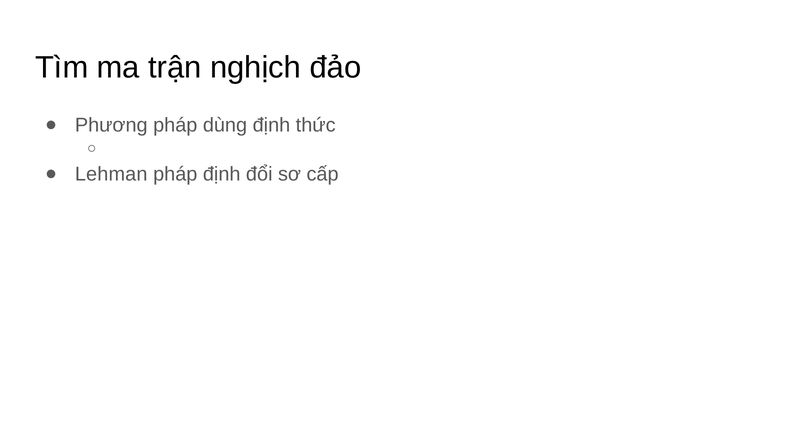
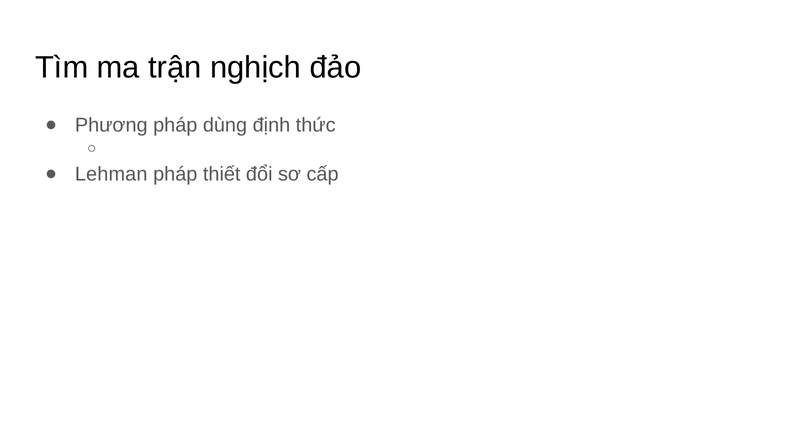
pháp định: định -> thiết
